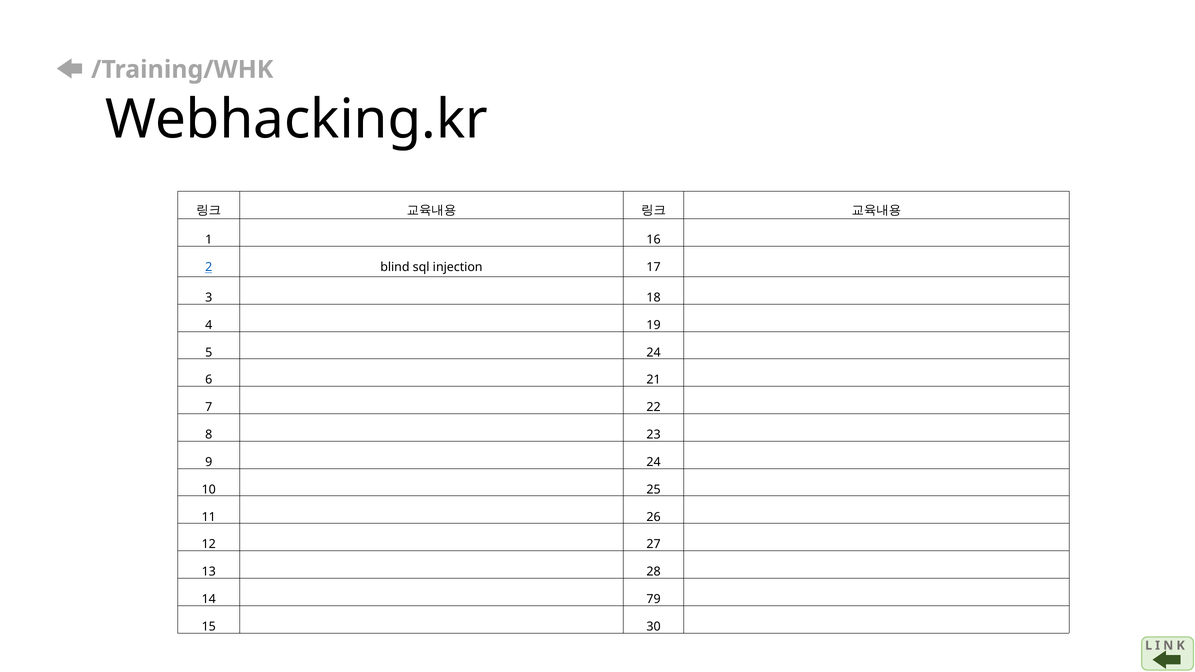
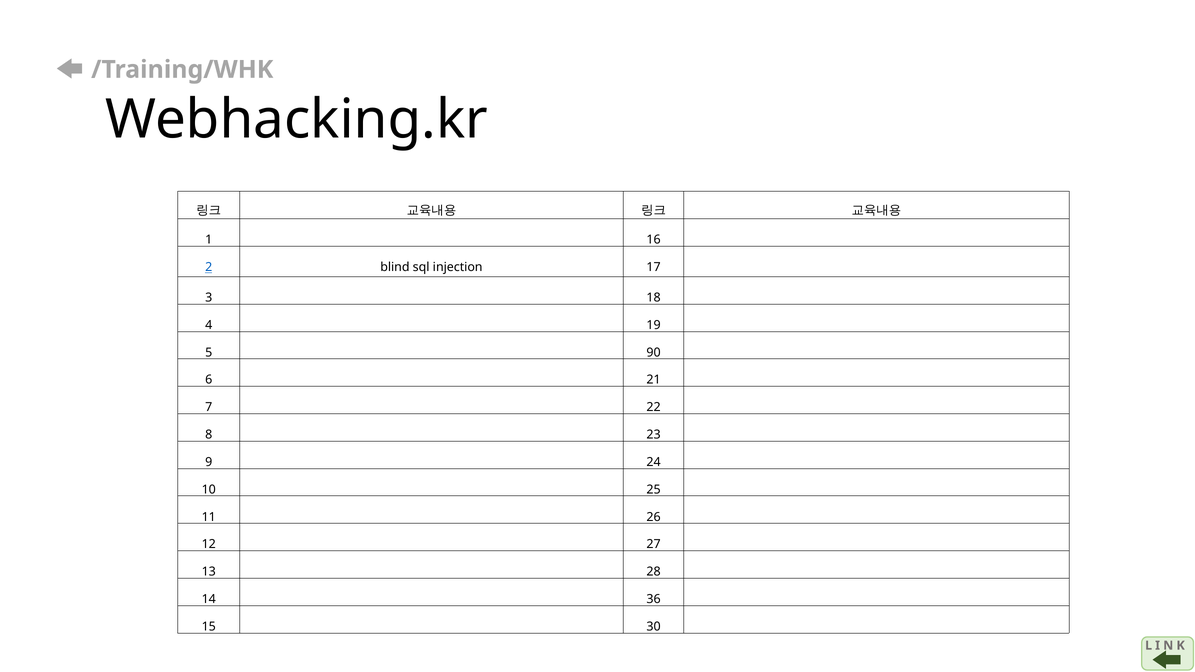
5 24: 24 -> 90
79: 79 -> 36
